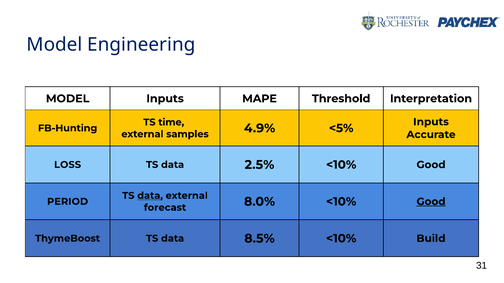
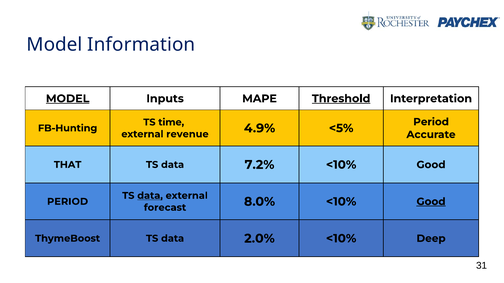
Engineering: Engineering -> Information
MODEL at (68, 99) underline: none -> present
Threshold underline: none -> present
Inputs at (431, 122): Inputs -> Period
samples: samples -> revenue
LOSS: LOSS -> THAT
2.5%: 2.5% -> 7.2%
8.5%: 8.5% -> 2.0%
Build: Build -> Deep
